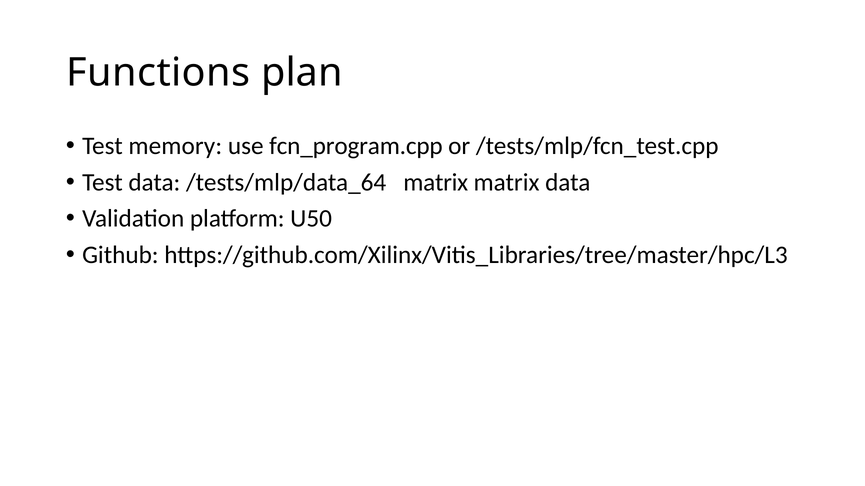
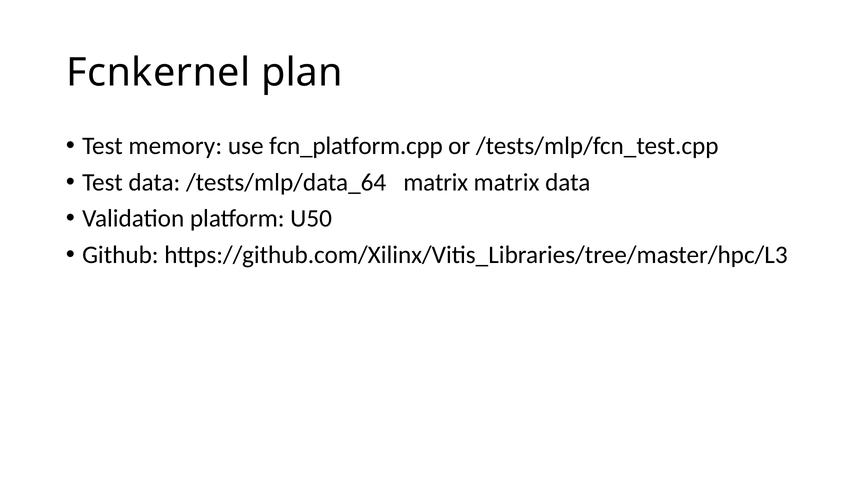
Functions: Functions -> Fcnkernel
fcn_program.cpp: fcn_program.cpp -> fcn_platform.cpp
